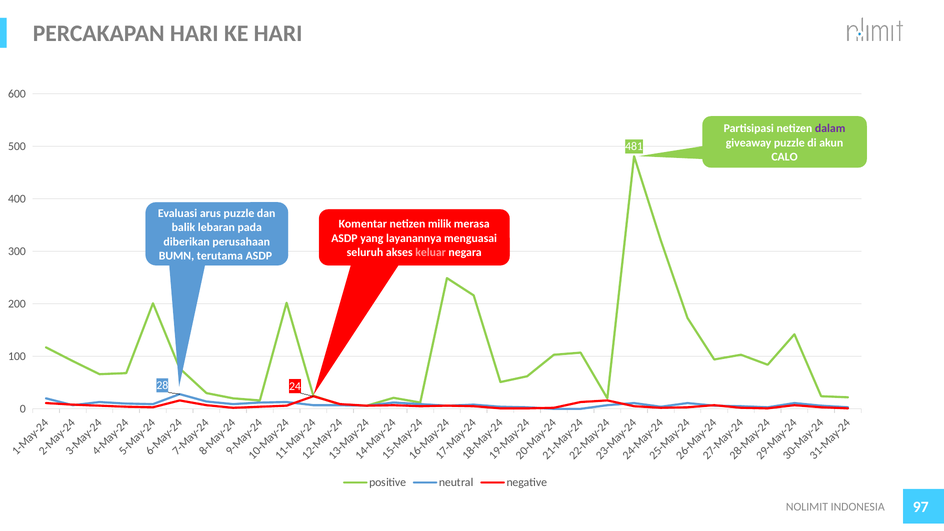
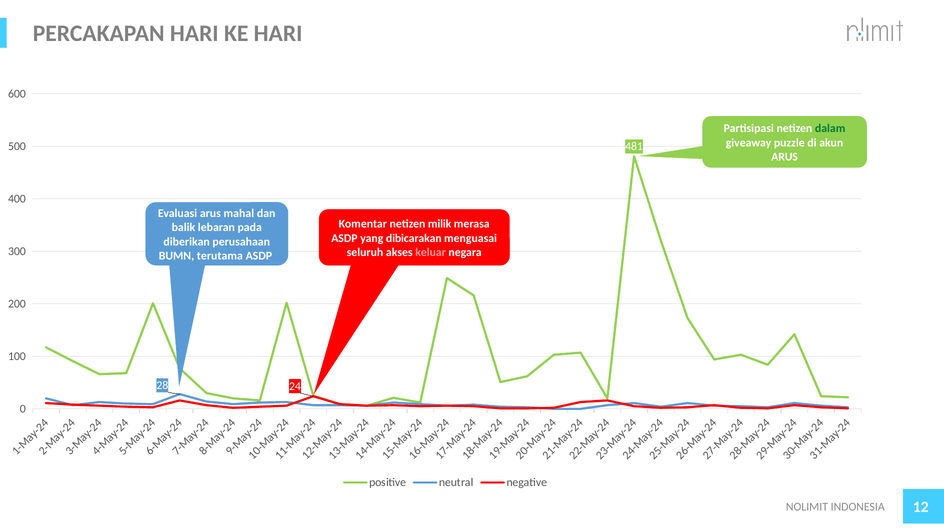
dalam colour: purple -> green
CALO at (785, 157): CALO -> ARUS
arus puzzle: puzzle -> mahal
layanannya: layanannya -> dibicarakan
97: 97 -> 12
